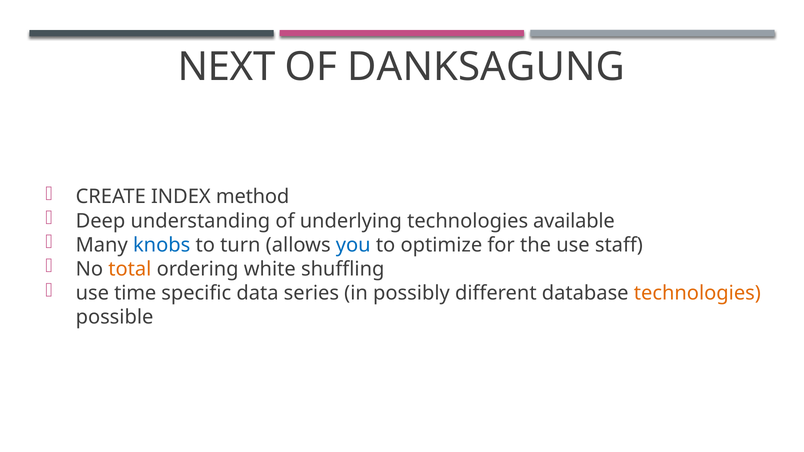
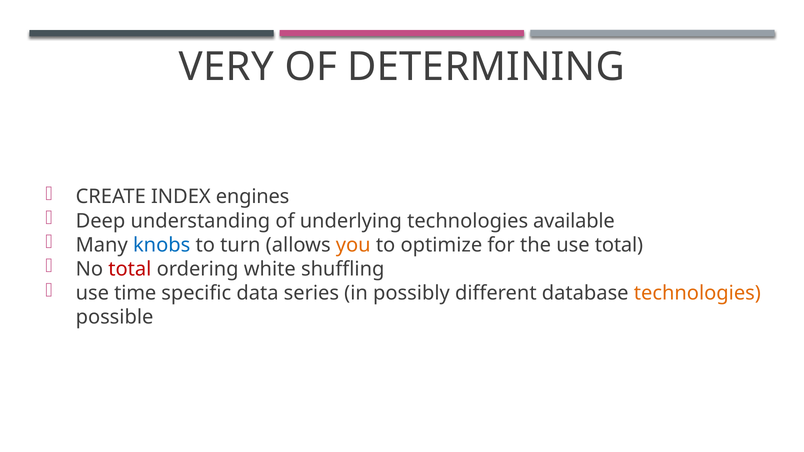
NEXT: NEXT -> VERY
DANKSAGUNG: DANKSAGUNG -> DETERMINING
method: method -> engines
you colour: blue -> orange
use staff: staff -> total
total at (130, 269) colour: orange -> red
